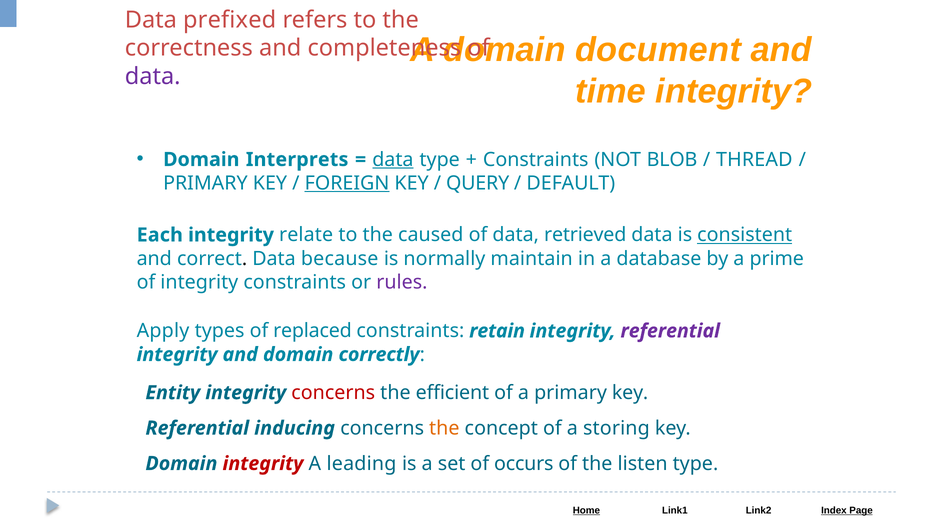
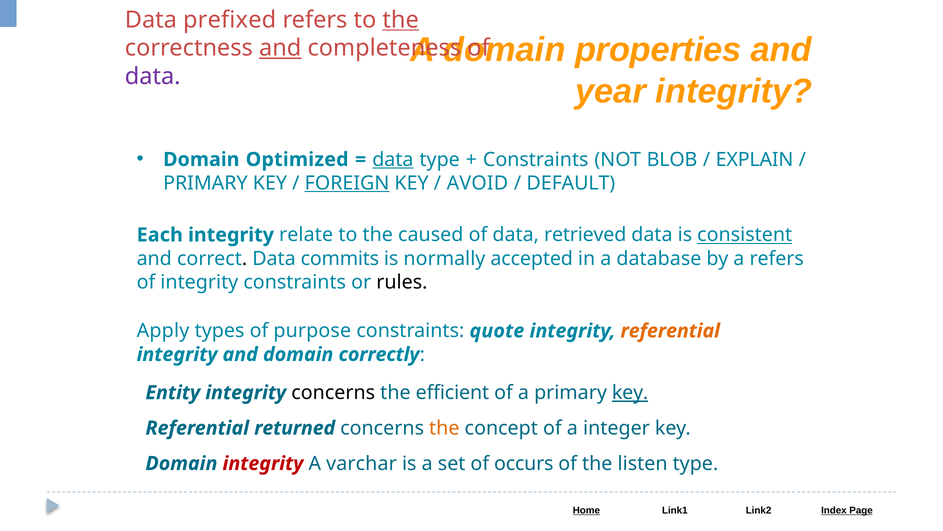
the at (401, 20) underline: none -> present
document: document -> properties
and at (280, 48) underline: none -> present
time: time -> year
Interprets: Interprets -> Optimized
THREAD: THREAD -> EXPLAIN
QUERY: QUERY -> AVOID
because: because -> commits
maintain: maintain -> accepted
a prime: prime -> refers
rules colour: purple -> black
replaced: replaced -> purpose
retain: retain -> quote
referential at (670, 331) colour: purple -> orange
concerns at (333, 392) colour: red -> black
key at (630, 392) underline: none -> present
inducing: inducing -> returned
storing: storing -> integer
leading: leading -> varchar
